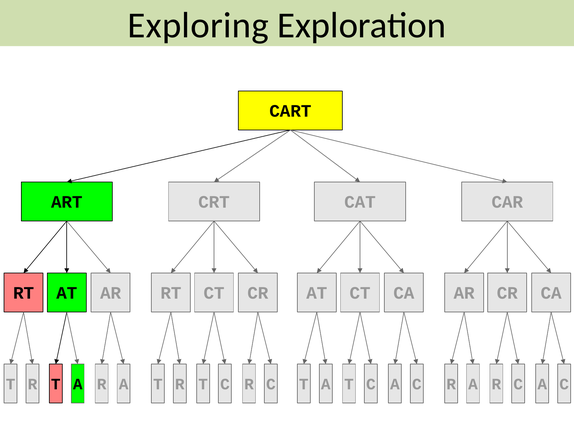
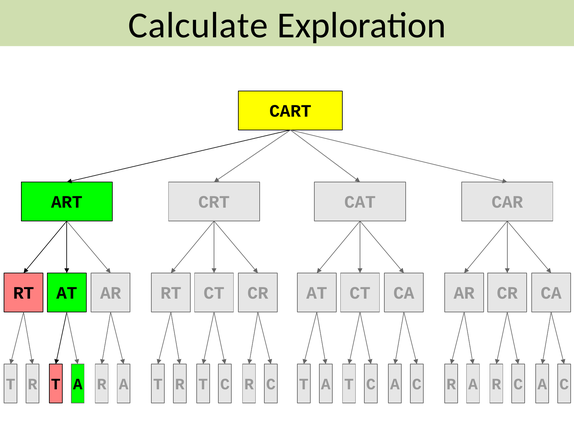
Exploring: Exploring -> Calculate
